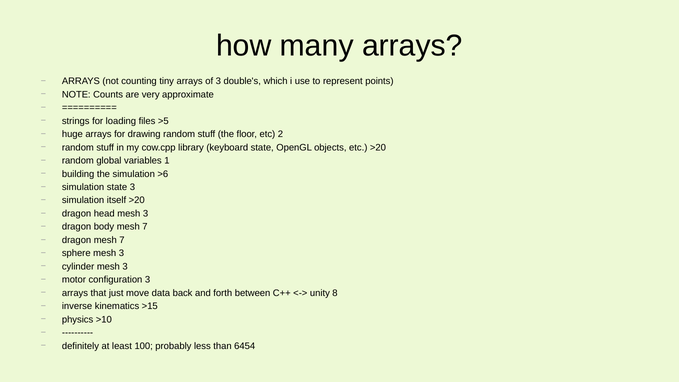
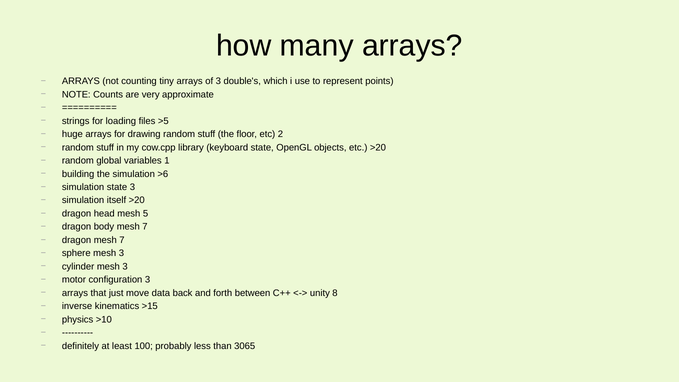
head mesh 3: 3 -> 5
6454: 6454 -> 3065
